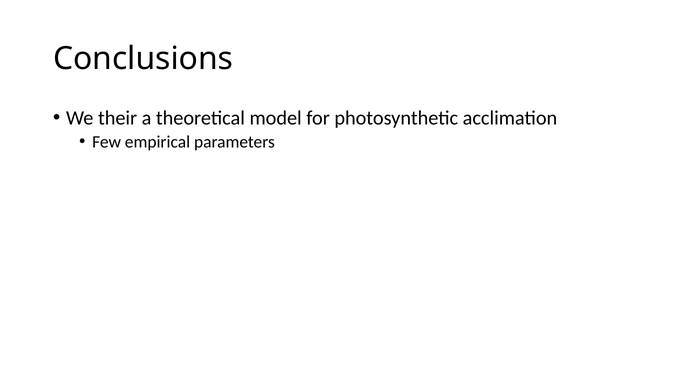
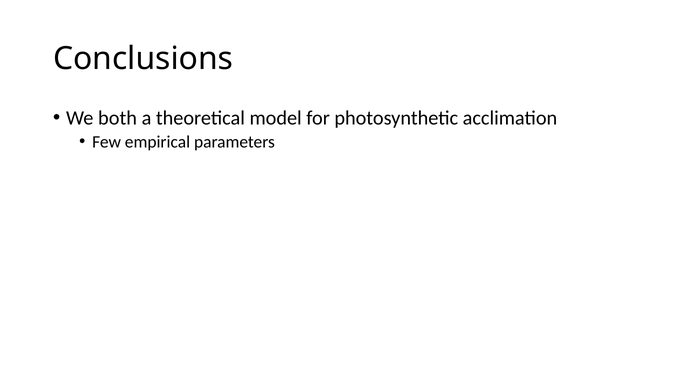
their: their -> both
